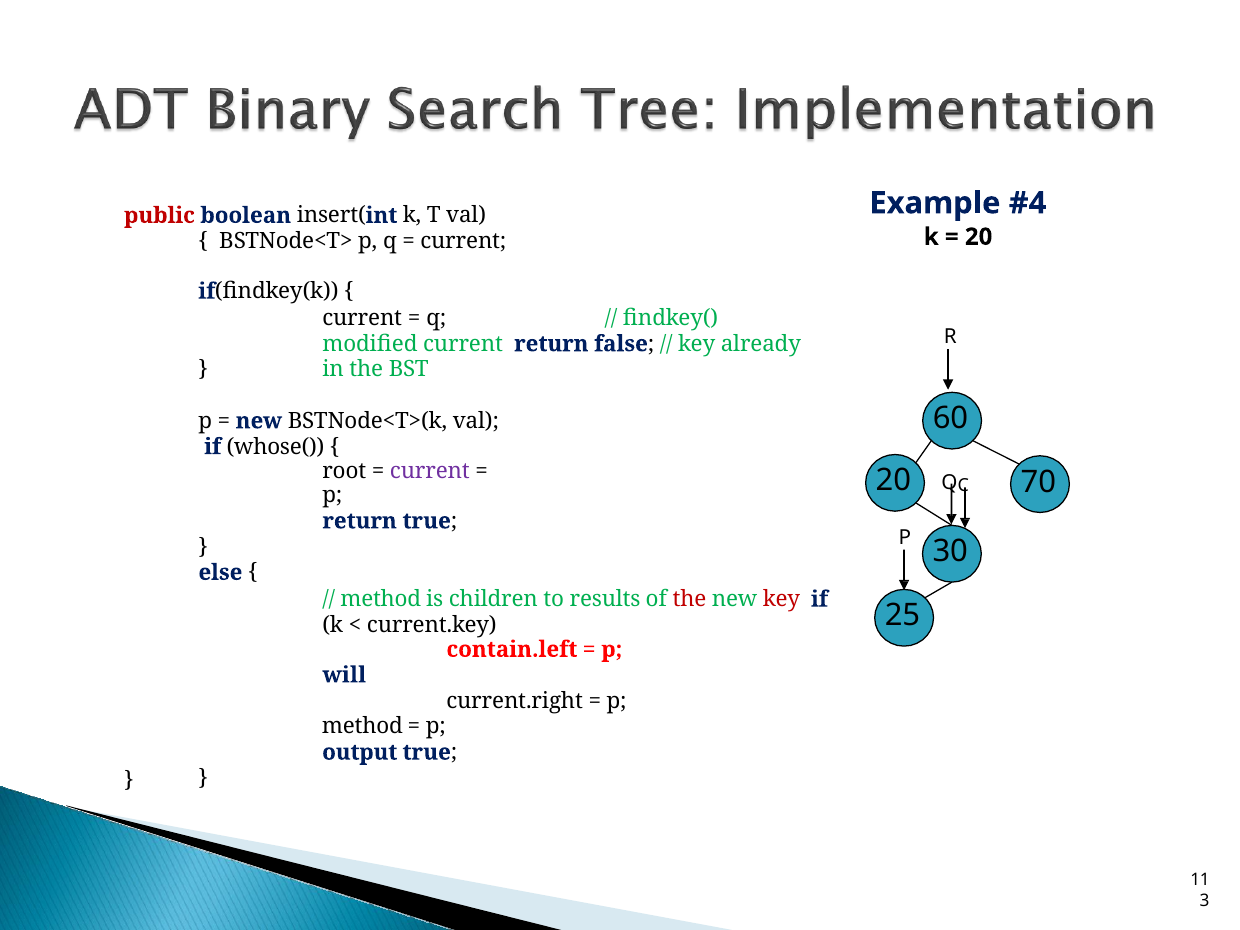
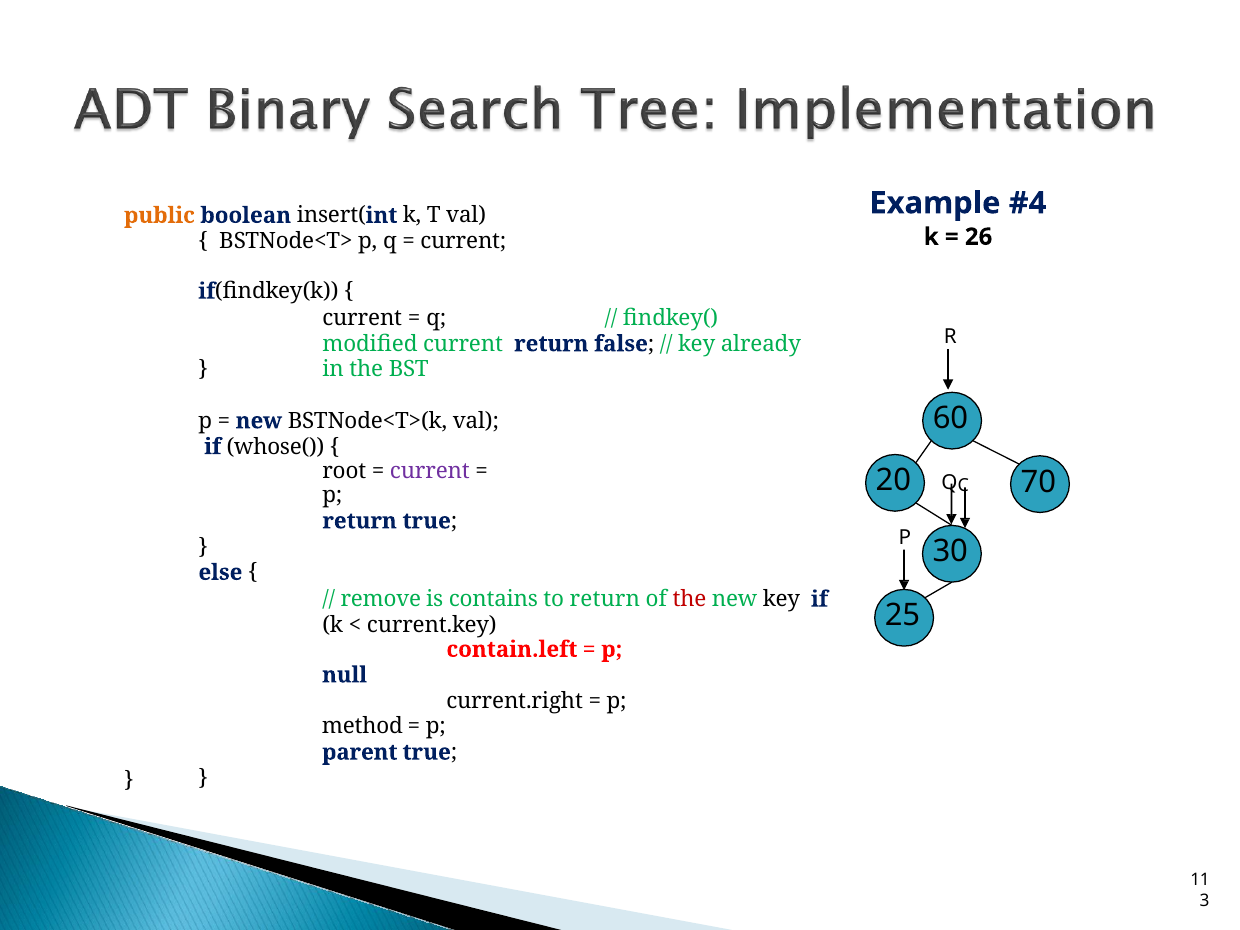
public colour: red -> orange
20 at (979, 237): 20 -> 26
method at (381, 599): method -> remove
children: children -> contains
to results: results -> return
key at (781, 599) colour: red -> black
will: will -> null
output: output -> parent
